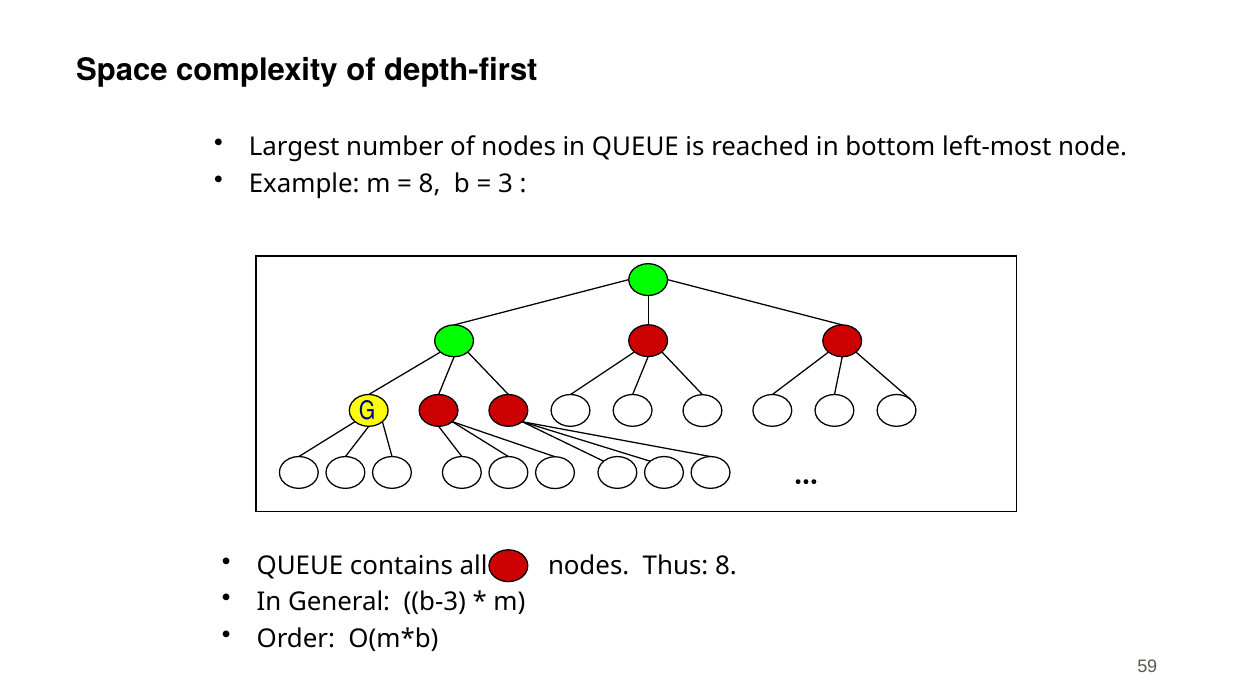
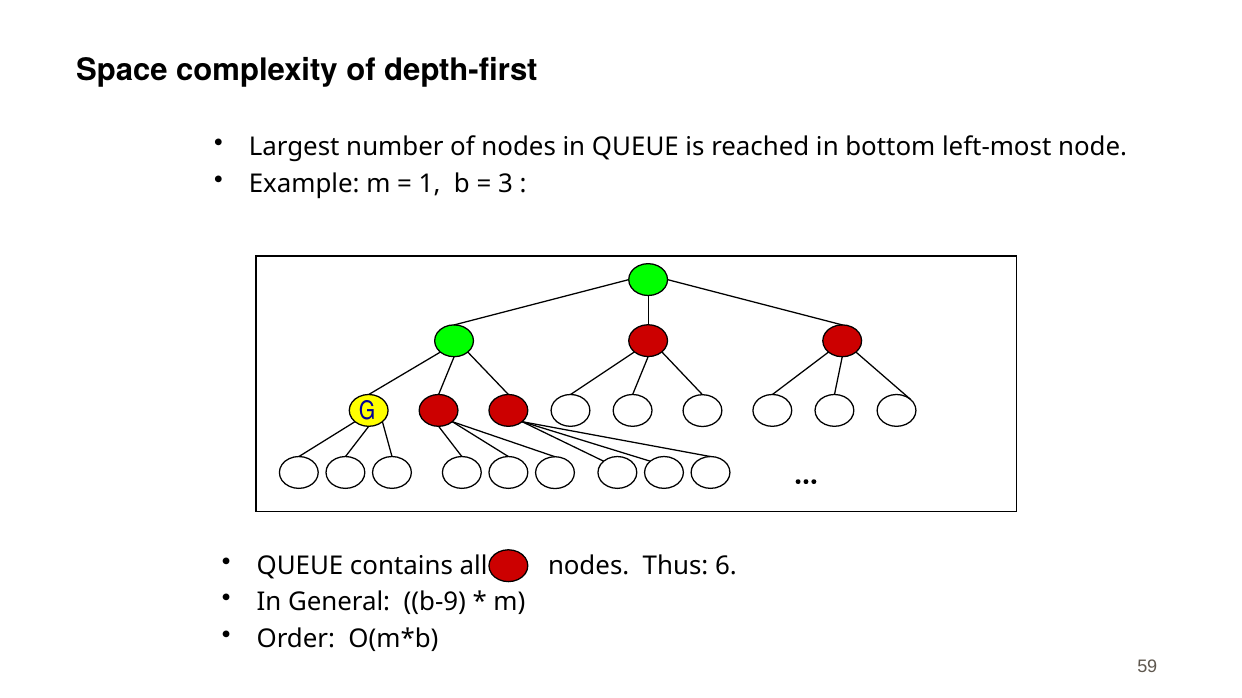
8 at (430, 184): 8 -> 1
Thus 8: 8 -> 6
b-3: b-3 -> b-9
